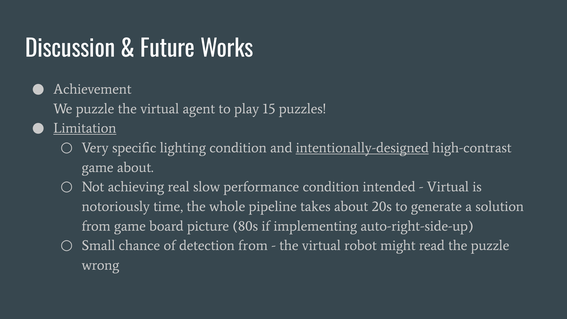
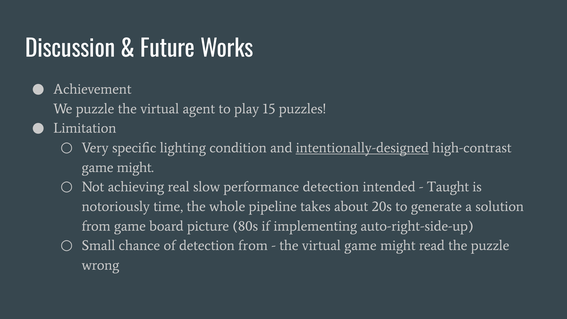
Limitation underline: present -> none
about at (135, 167): about -> might
performance condition: condition -> detection
Virtual at (448, 187): Virtual -> Taught
virtual robot: robot -> game
